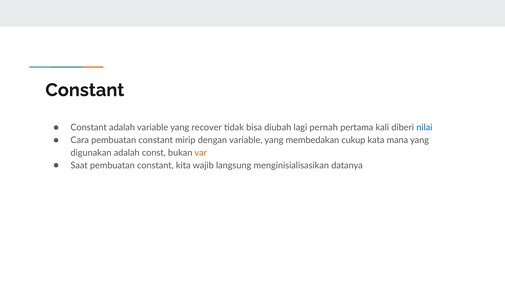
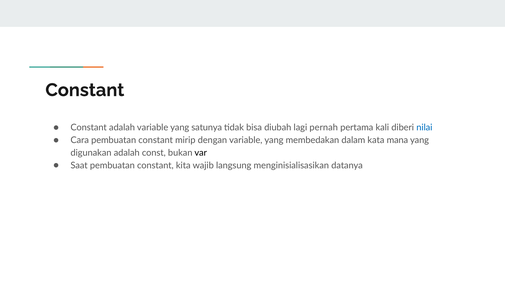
recover: recover -> satunya
cukup: cukup -> dalam
var colour: orange -> black
